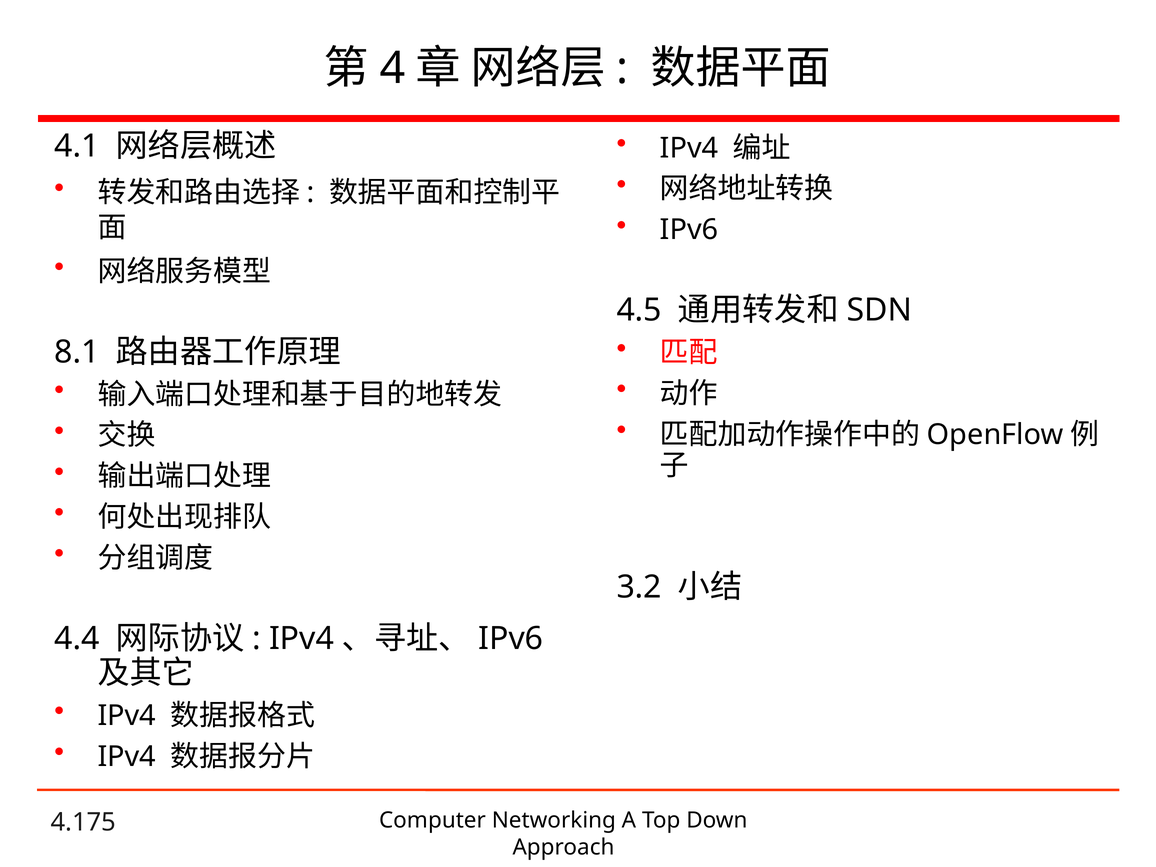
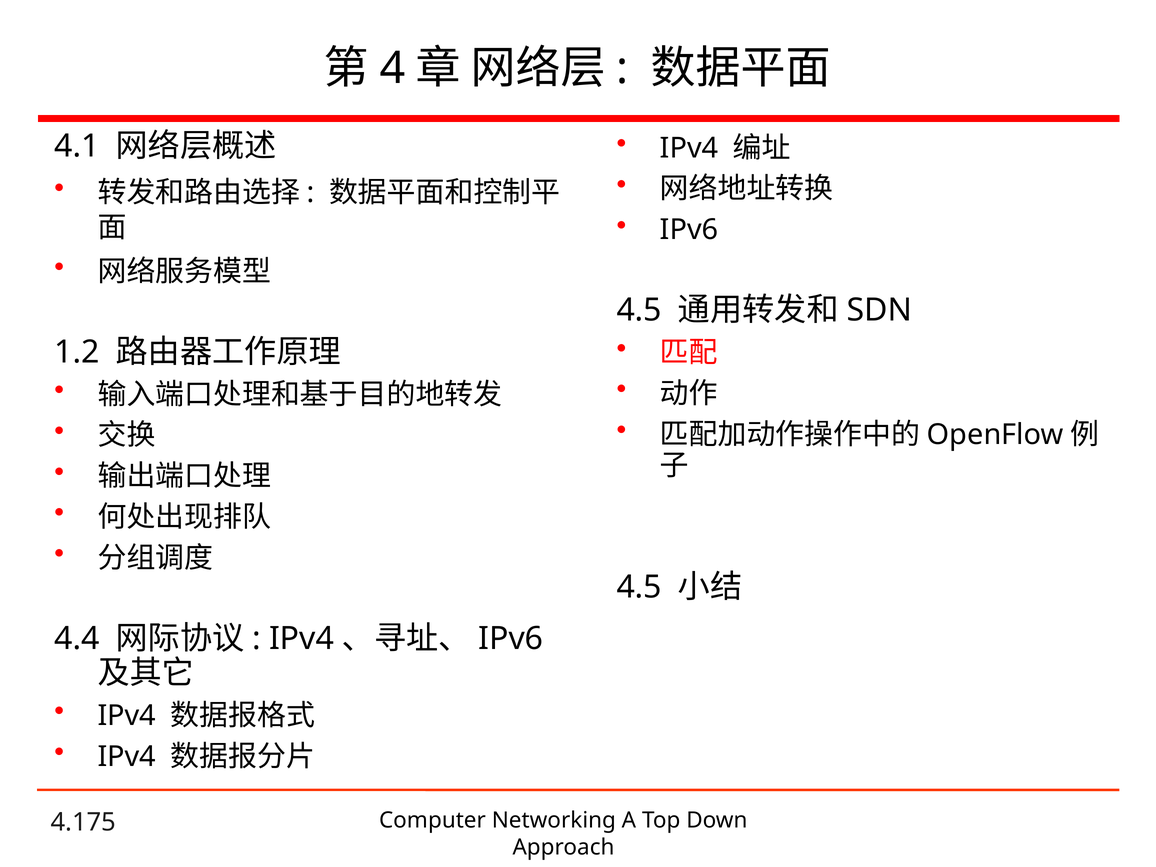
8.1: 8.1 -> 1.2
3.2 at (639, 587): 3.2 -> 4.5
